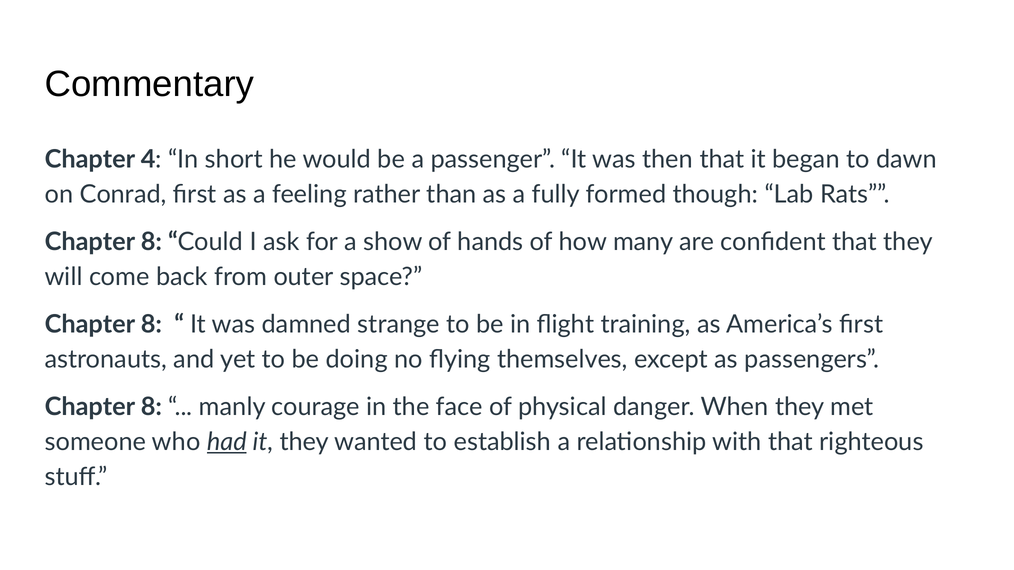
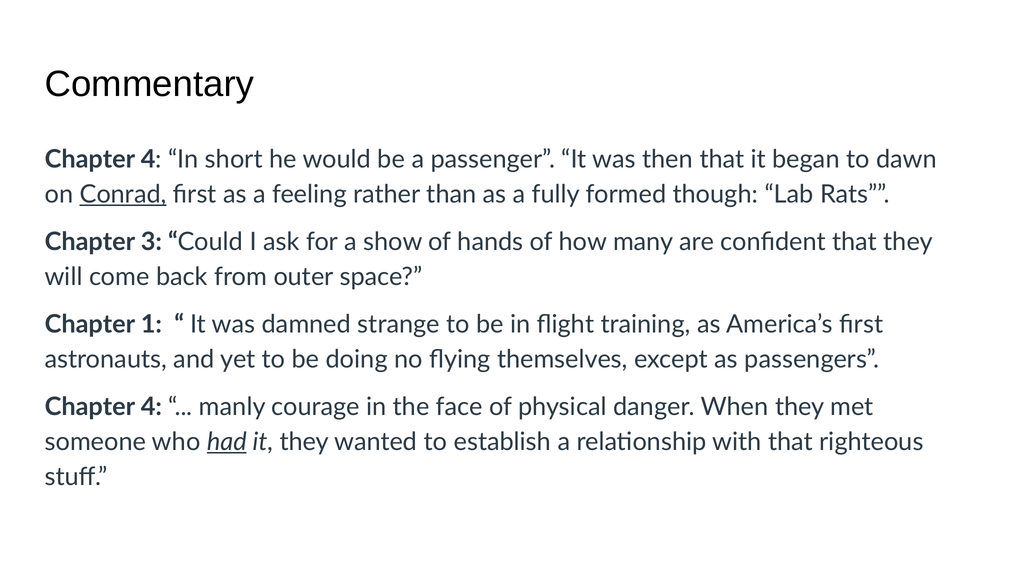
Conrad underline: none -> present
8 at (151, 242): 8 -> 3
8 at (151, 325): 8 -> 1
8 at (151, 407): 8 -> 4
